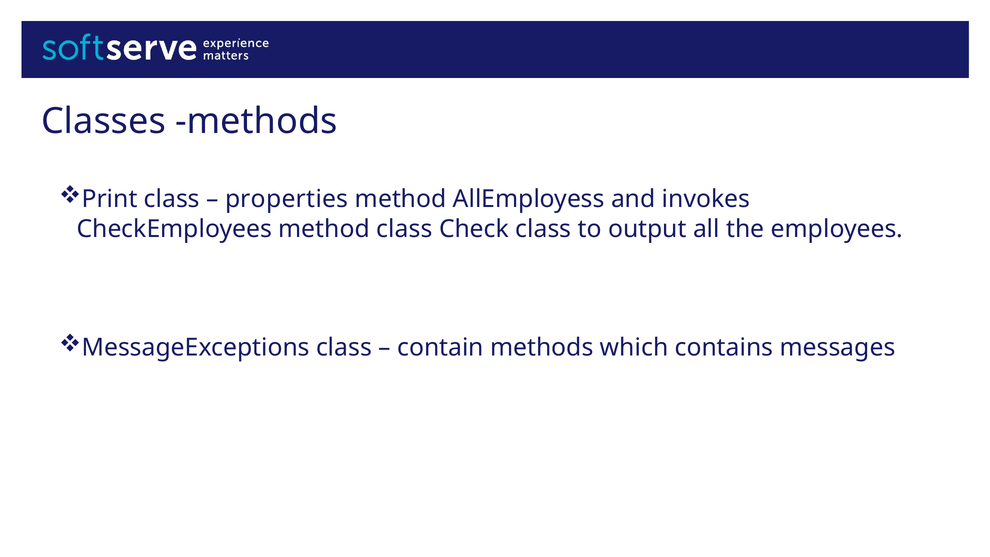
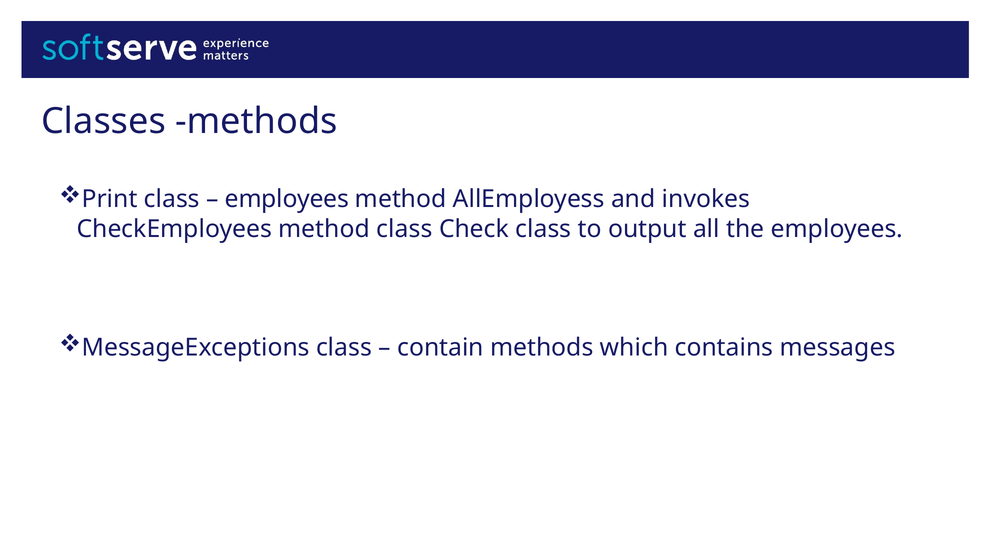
properties at (287, 199): properties -> employees
